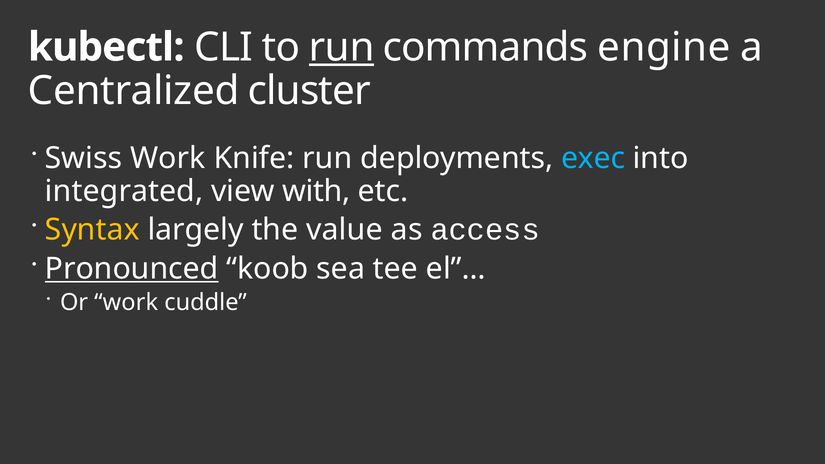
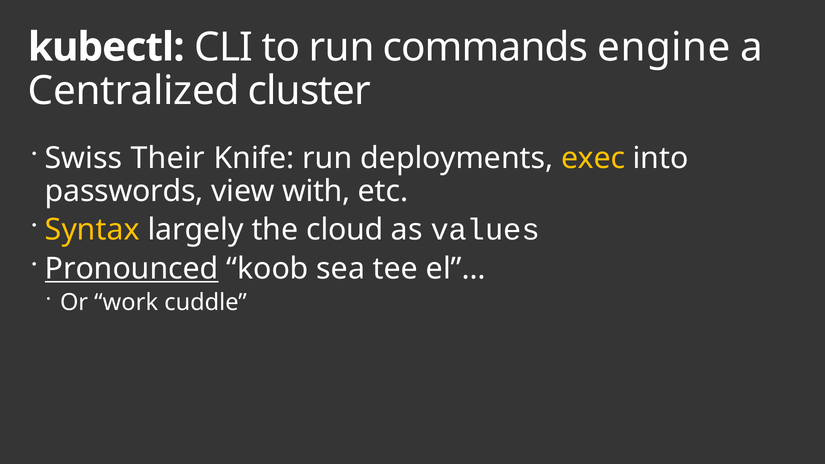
run at (342, 47) underline: present -> none
Swiss Work: Work -> Their
exec colour: light blue -> yellow
integrated: integrated -> passwords
value: value -> cloud
access: access -> values
